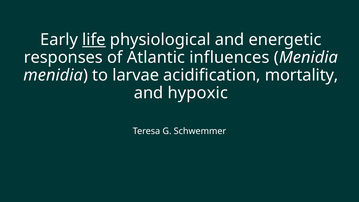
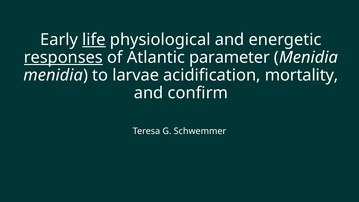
responses underline: none -> present
influences: influences -> parameter
hypoxic: hypoxic -> confirm
